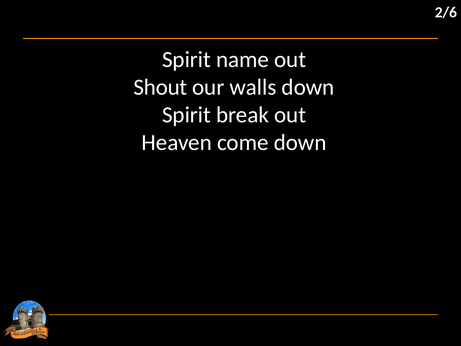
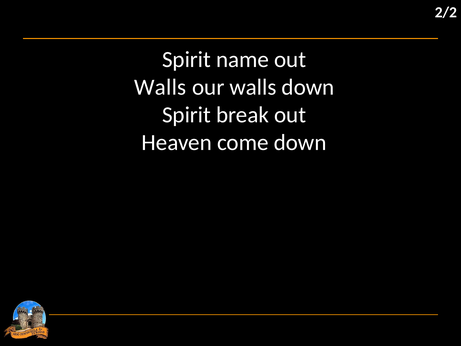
2/6: 2/6 -> 2/2
Shout at (160, 87): Shout -> Walls
